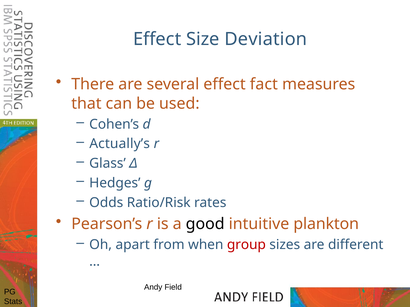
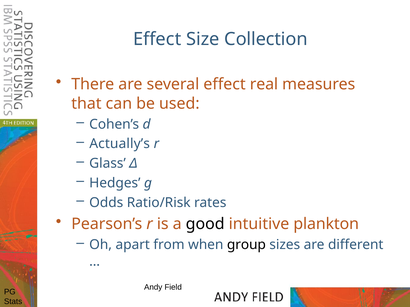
Deviation: Deviation -> Collection
fact: fact -> real
group colour: red -> black
